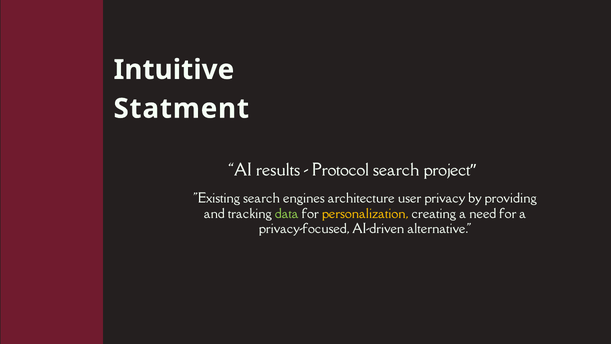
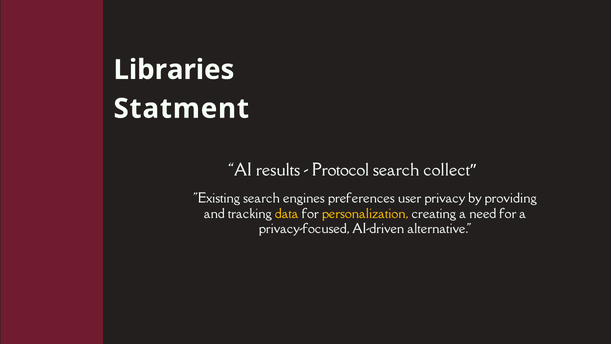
Intuitive: Intuitive -> Libraries
project: project -> collect
architecture: architecture -> preferences
data colour: light green -> yellow
